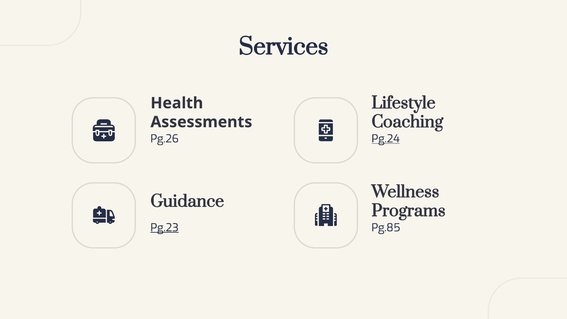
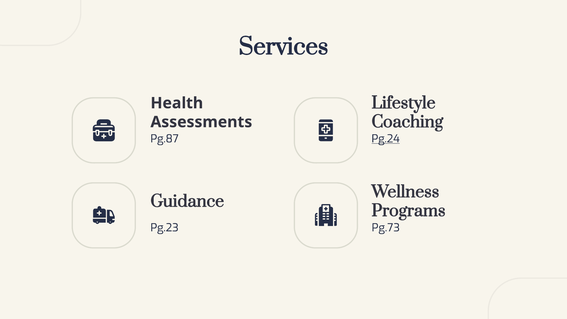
Pg.26: Pg.26 -> Pg.87
Pg.23 underline: present -> none
Pg.85: Pg.85 -> Pg.73
